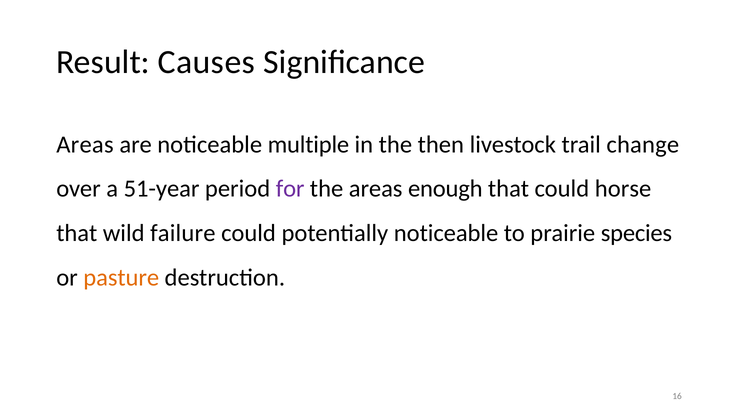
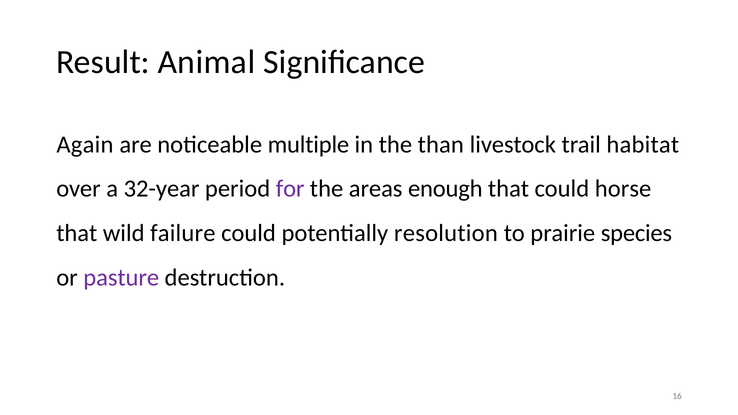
Causes: Causes -> Animal
Areas at (85, 145): Areas -> Again
then: then -> than
change: change -> habitat
51-year: 51-year -> 32-year
potentially noticeable: noticeable -> resolution
pasture colour: orange -> purple
